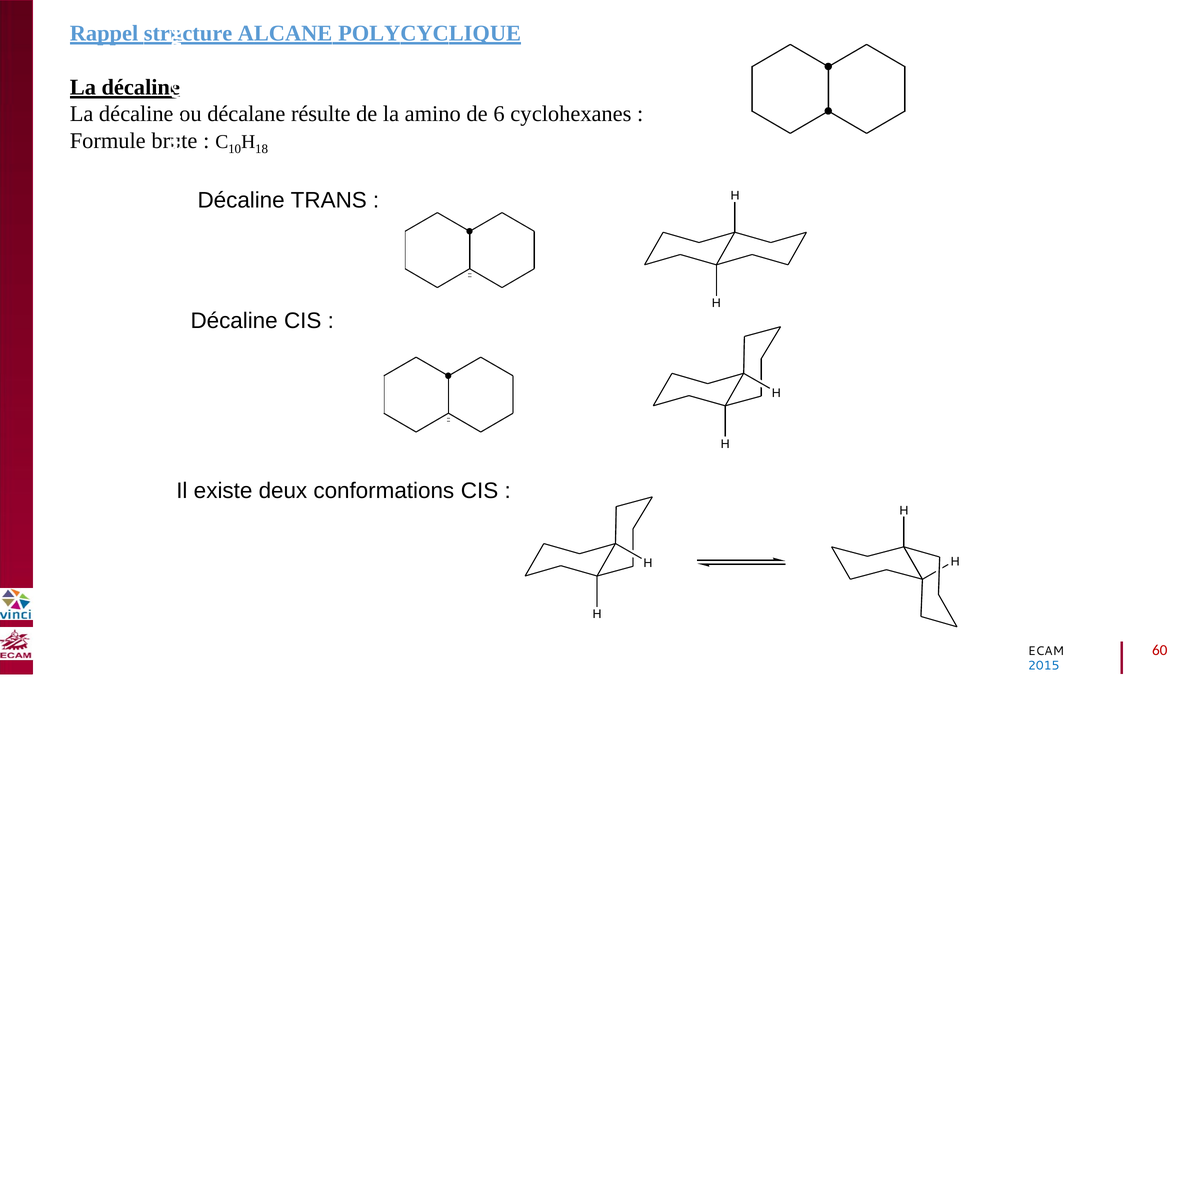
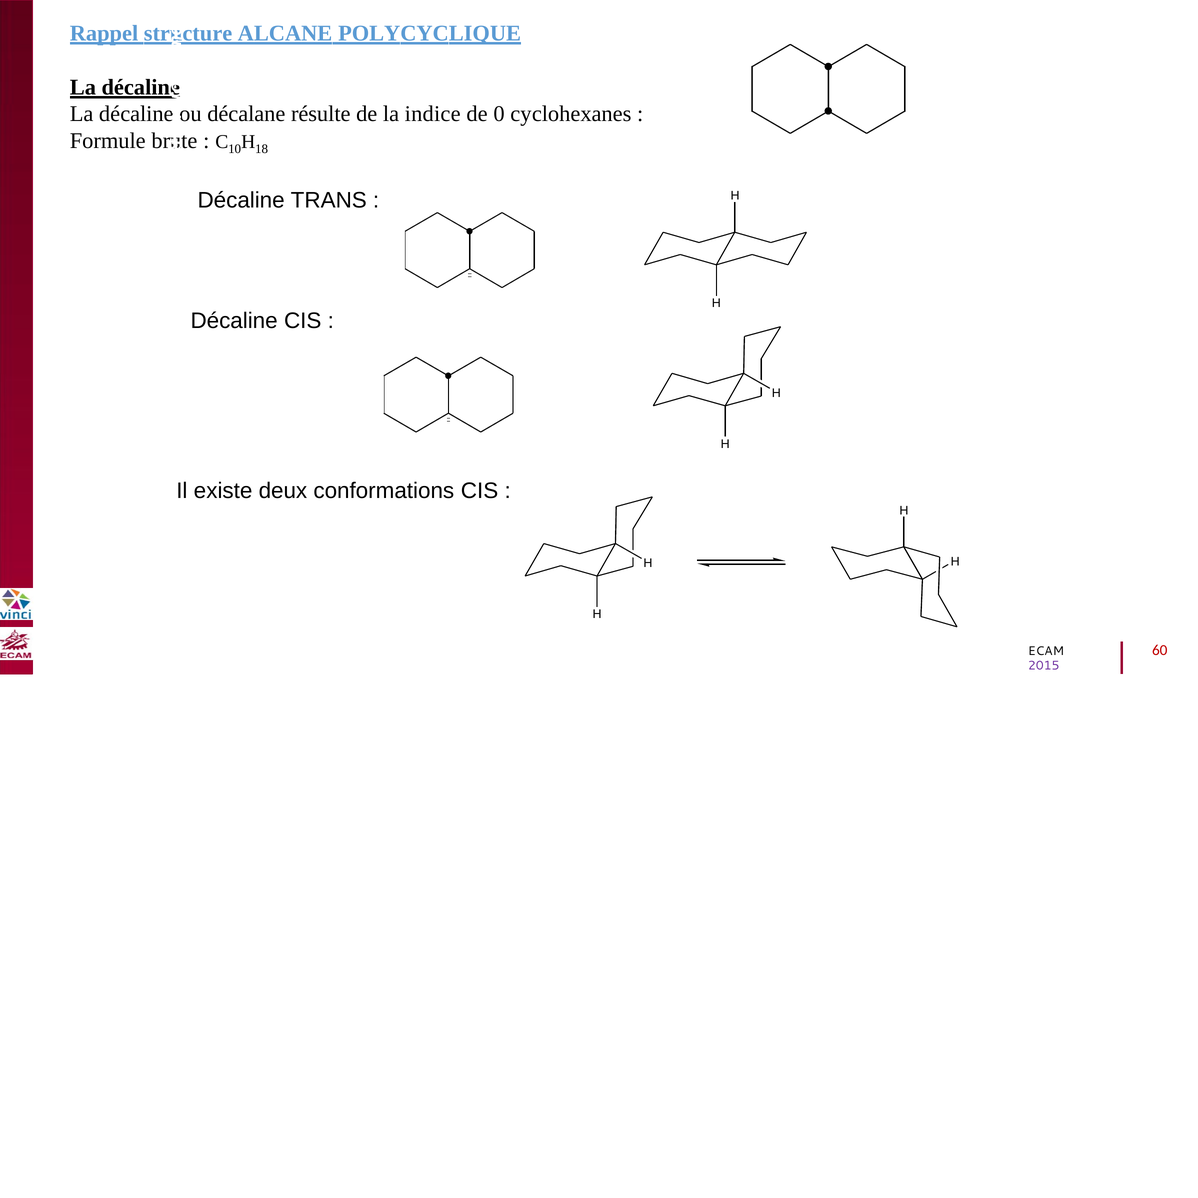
amino: amino -> indice
de 6: 6 -> 0
2015 colour: blue -> purple
